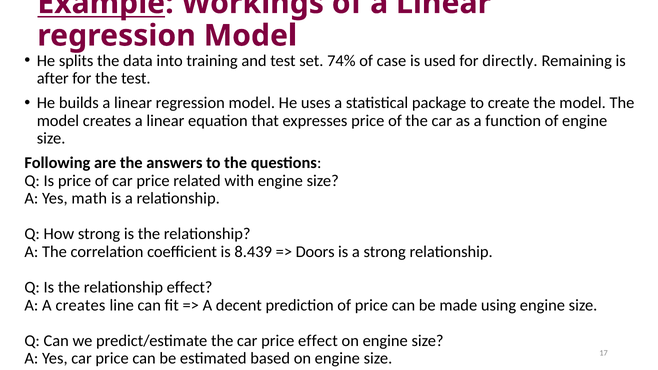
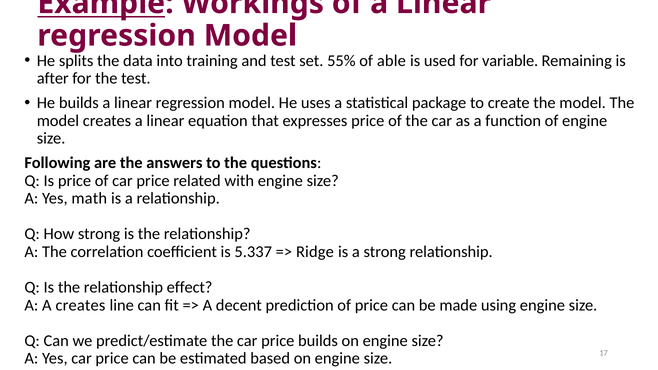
74%: 74% -> 55%
case: case -> able
directly: directly -> variable
8.439: 8.439 -> 5.337
Doors: Doors -> Ridge
price effect: effect -> builds
